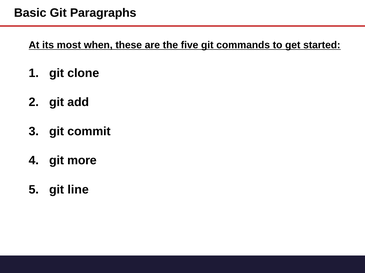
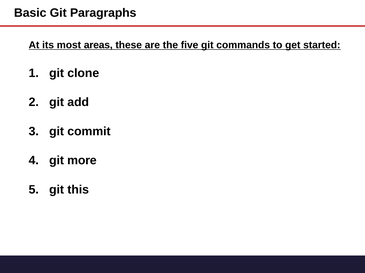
when: when -> areas
line: line -> this
